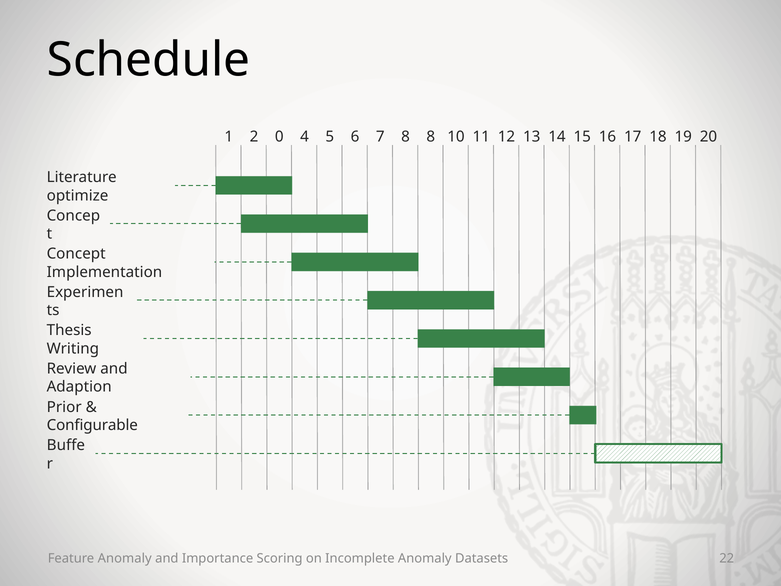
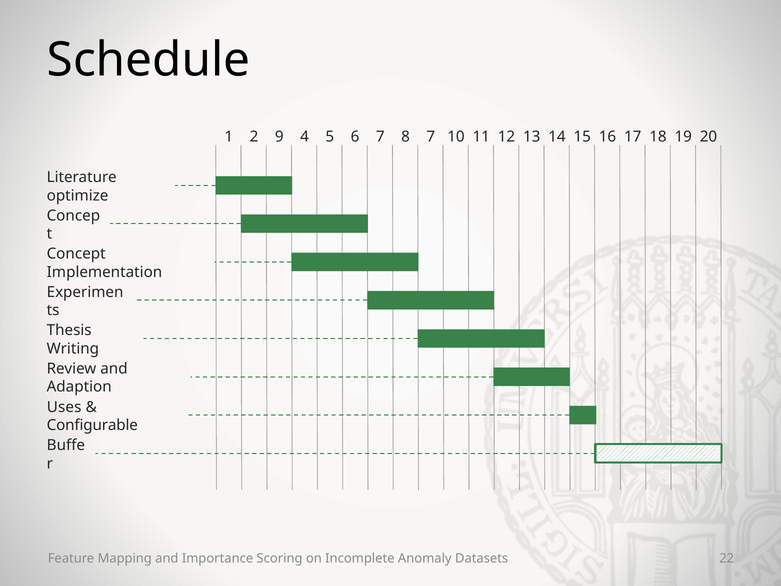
0: 0 -> 9
4 8: 8 -> 7
Prior: Prior -> Uses
Feature Anomaly: Anomaly -> Mapping
